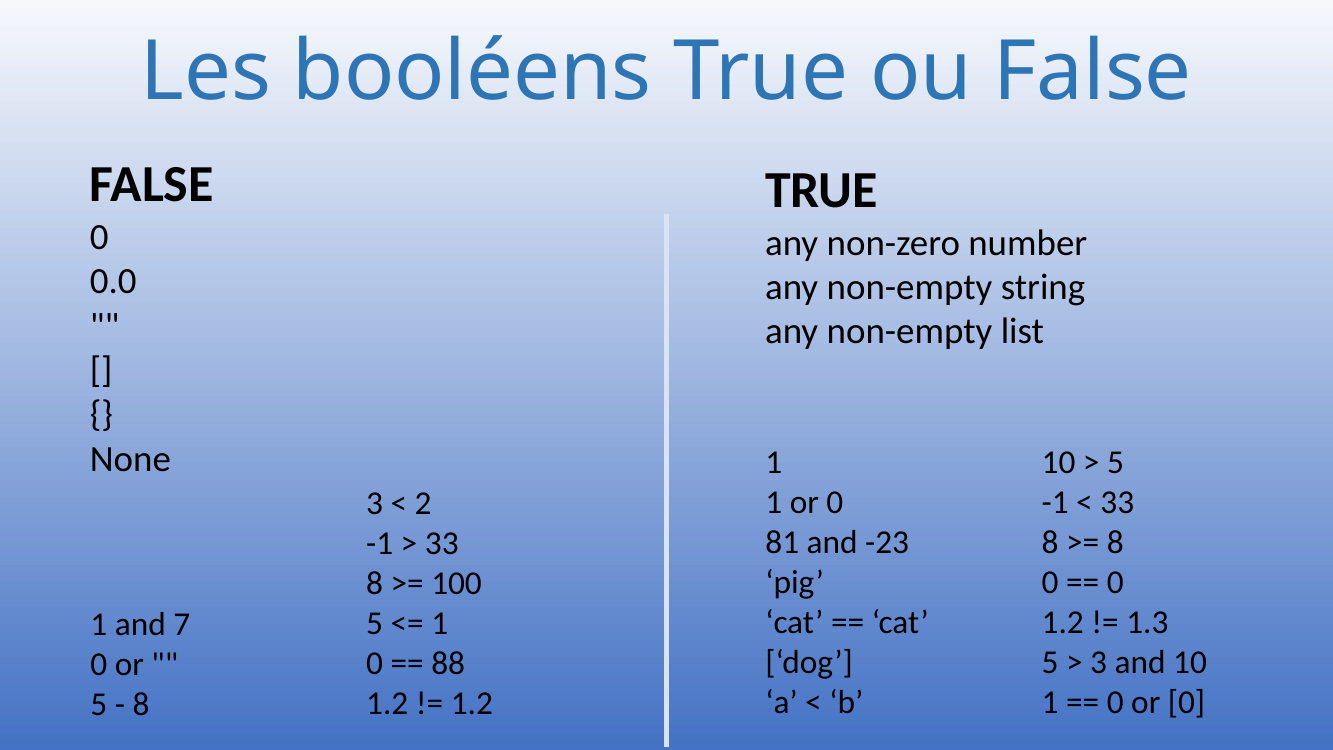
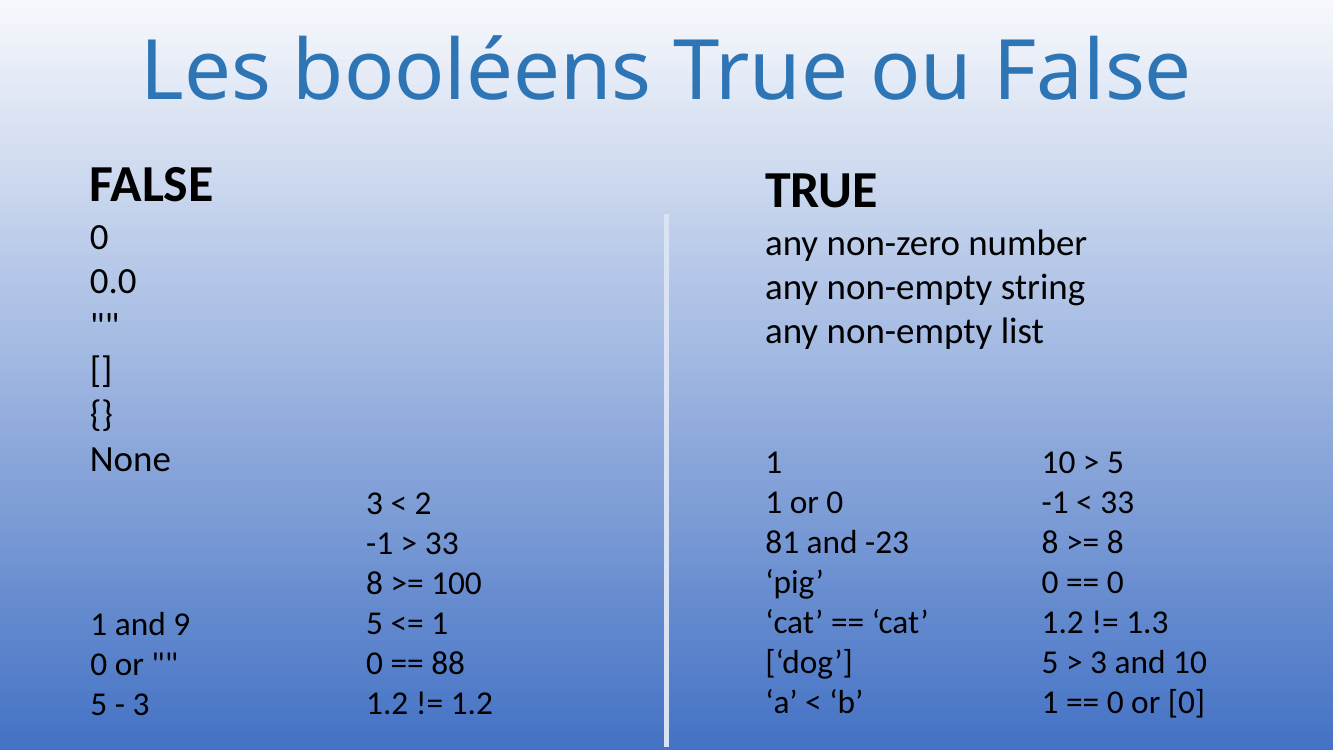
7: 7 -> 9
8 at (141, 704): 8 -> 3
